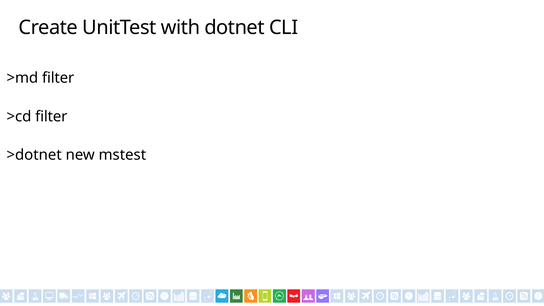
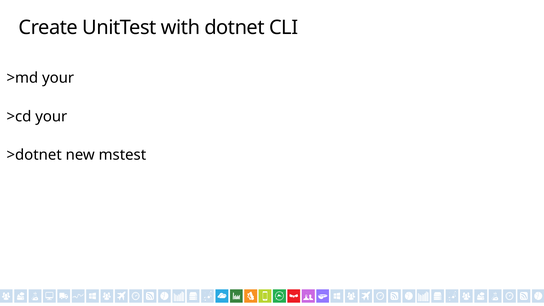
>md filter: filter -> your
>cd filter: filter -> your
